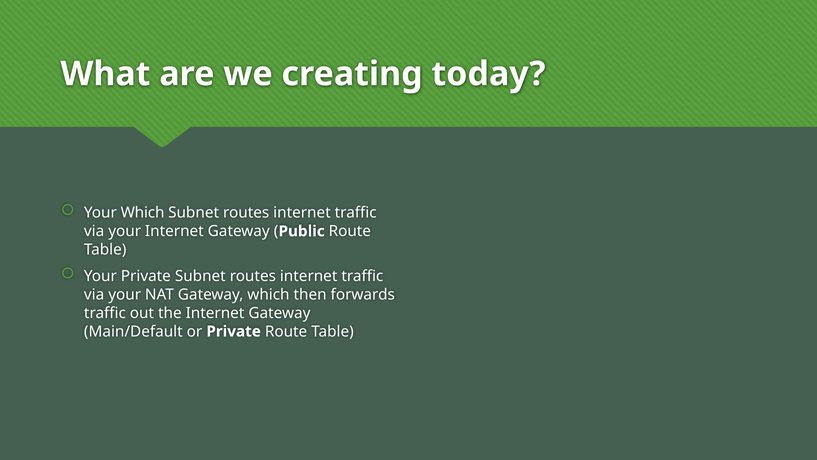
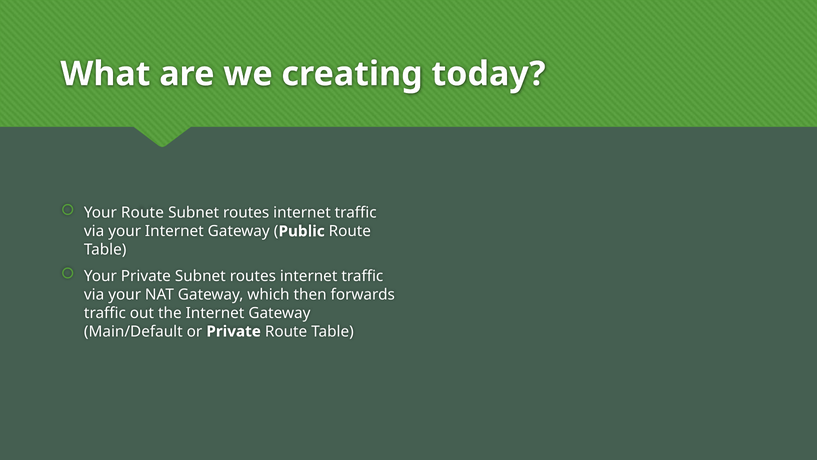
Your Which: Which -> Route
